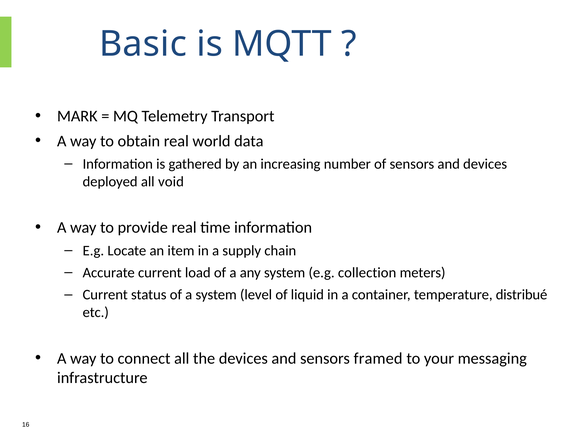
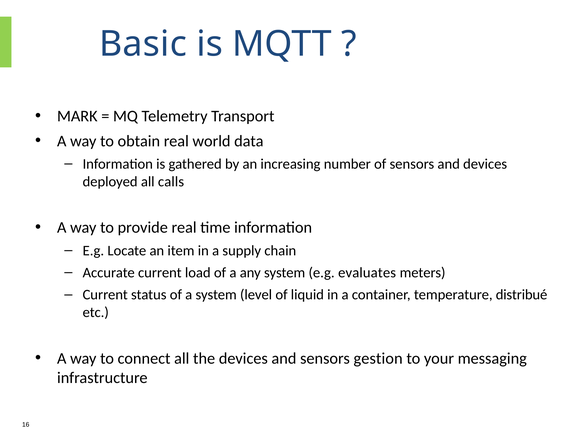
void: void -> calls
collection: collection -> evaluates
framed: framed -> gestion
